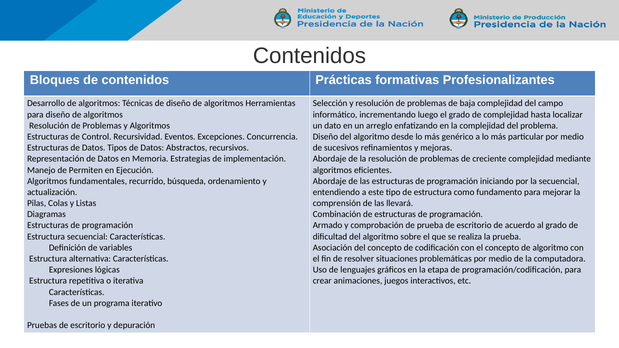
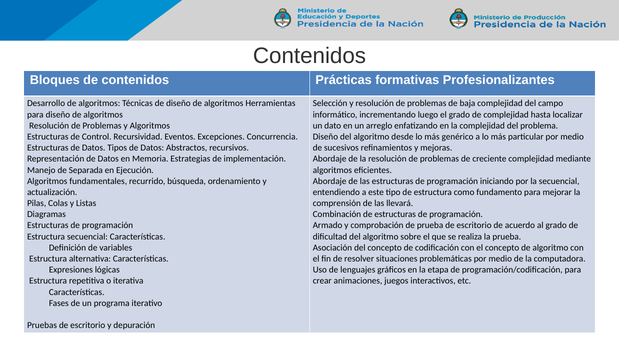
Permiten: Permiten -> Separada
